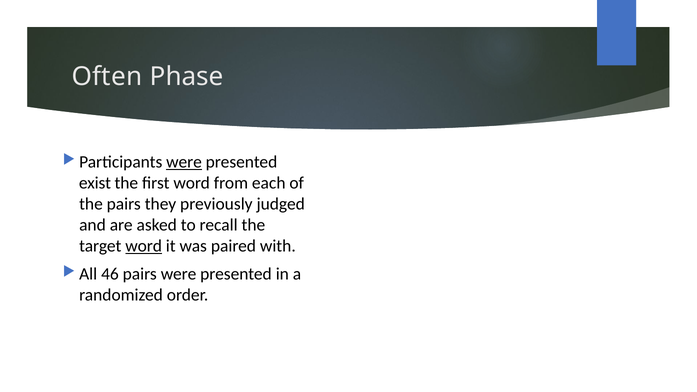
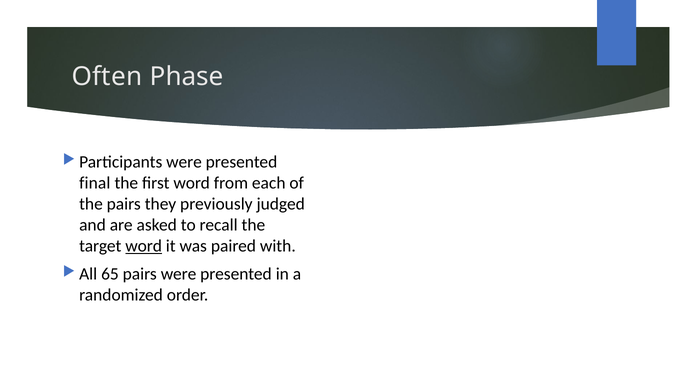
were at (184, 162) underline: present -> none
exist: exist -> final
46: 46 -> 65
